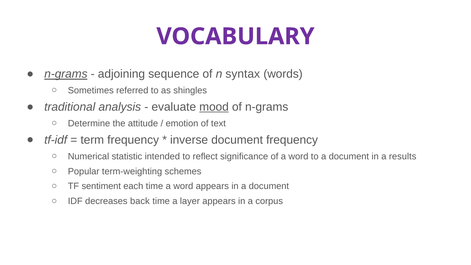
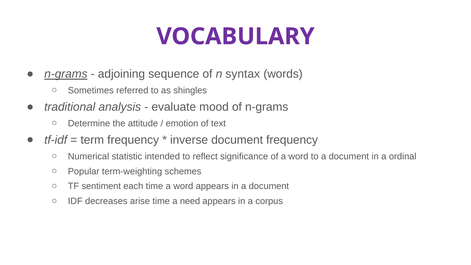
mood underline: present -> none
results: results -> ordinal
back: back -> arise
layer: layer -> need
